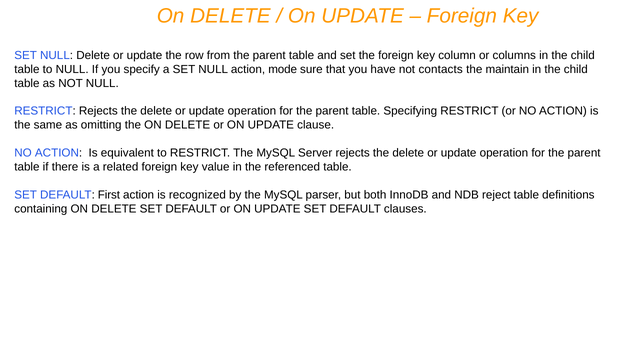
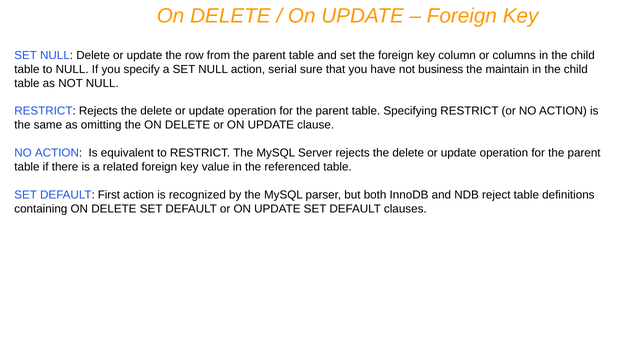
mode: mode -> serial
contacts: contacts -> business
